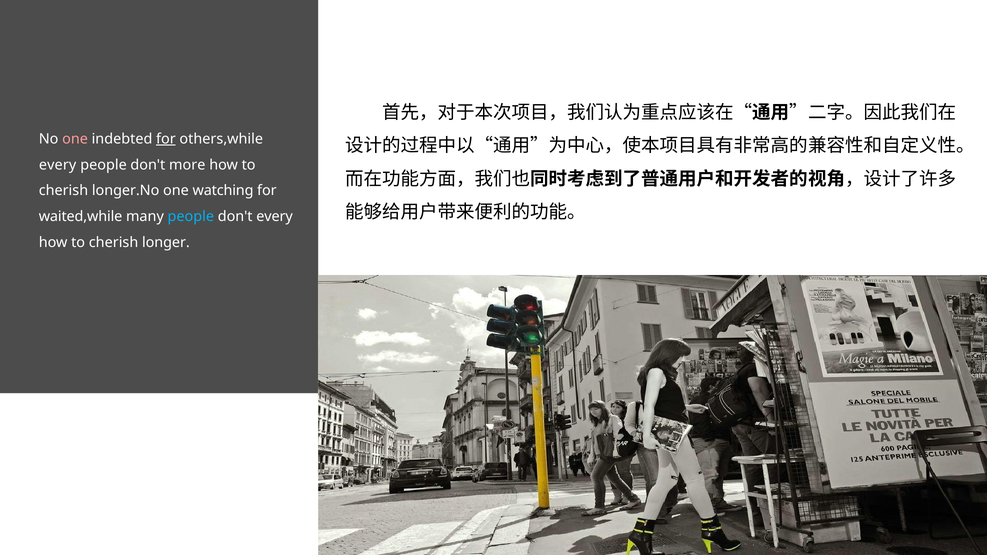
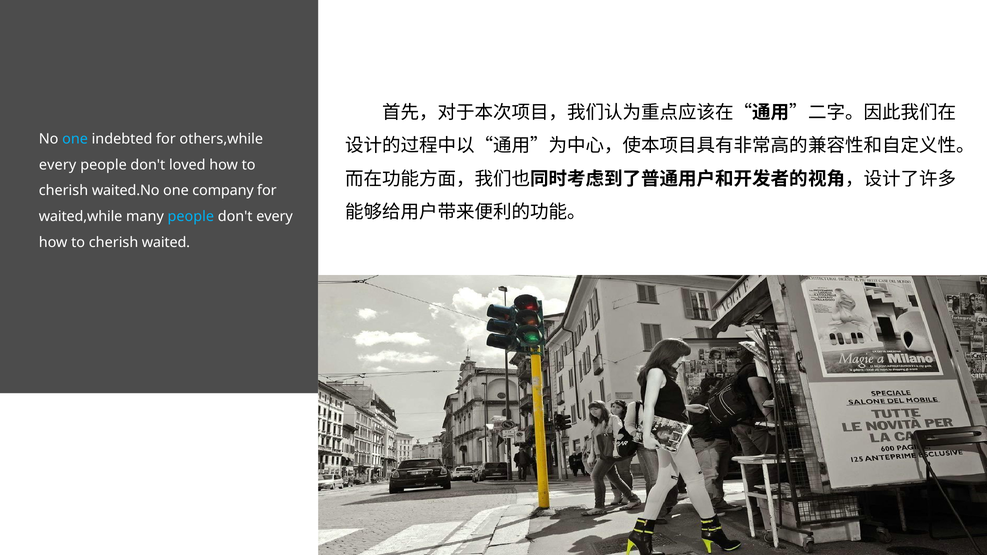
one at (75, 139) colour: pink -> light blue
for at (166, 139) underline: present -> none
more: more -> loved
longer.No: longer.No -> waited.No
watching: watching -> company
longer: longer -> waited
